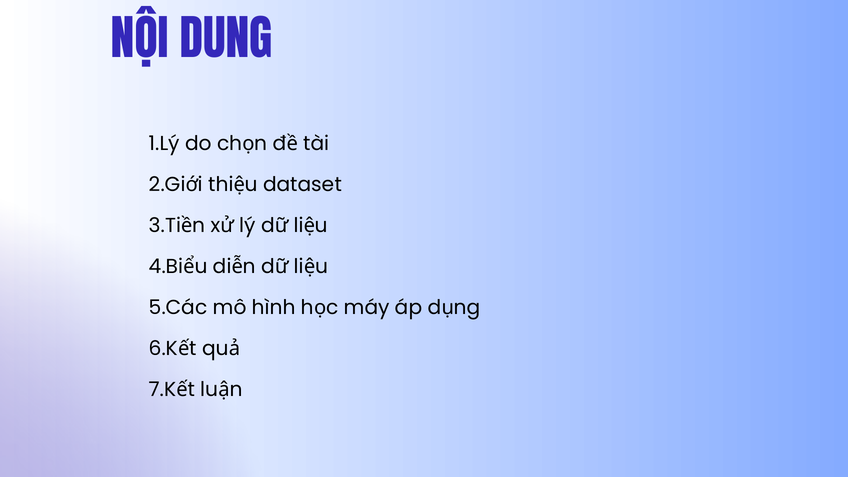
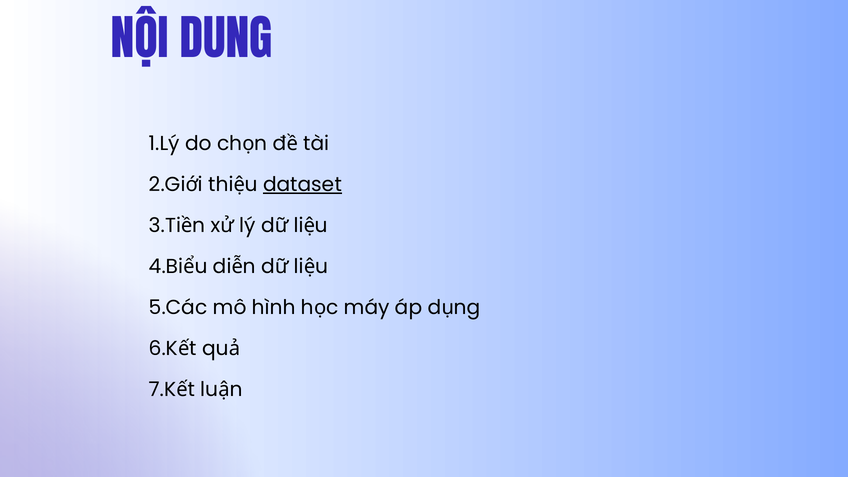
dataset underline: none -> present
